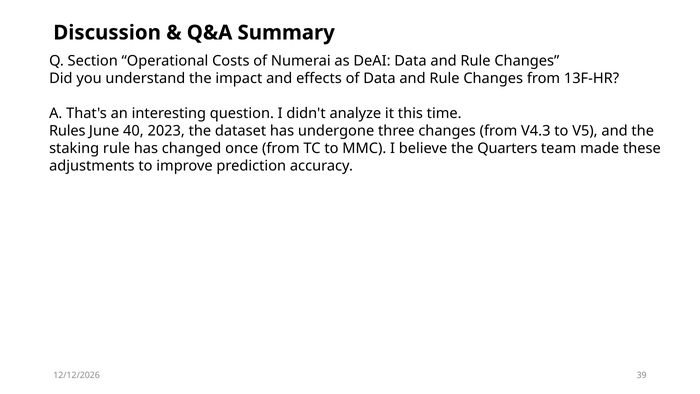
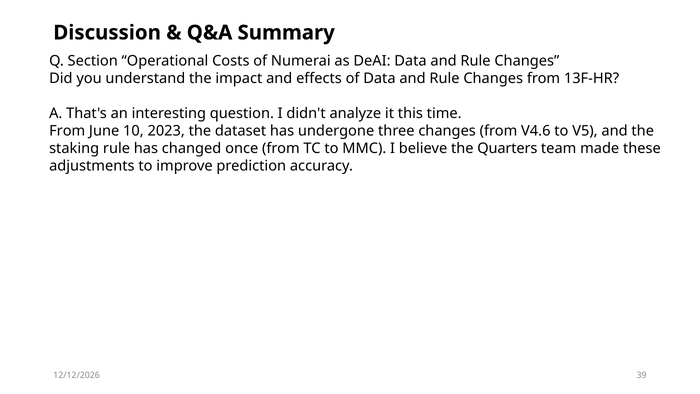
Rules at (67, 131): Rules -> From
40: 40 -> 10
V4.3: V4.3 -> V4.6
